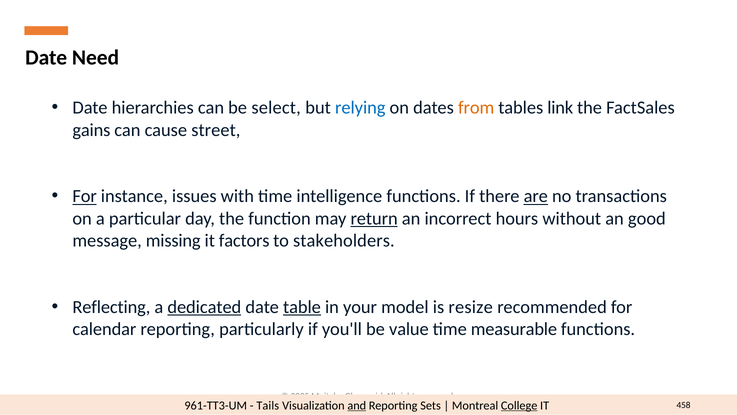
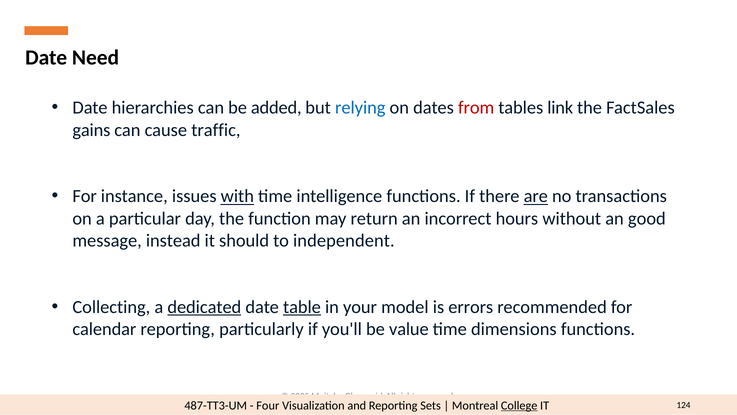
select: select -> added
from colour: orange -> red
street: street -> traffic
For at (85, 196) underline: present -> none
with underline: none -> present
return underline: present -> none
missing: missing -> instead
factors: factors -> should
stakeholders: stakeholders -> independent
Reflecting: Reflecting -> Collecting
resize: resize -> errors
measurable: measurable -> dimensions
961-TT3-UM: 961-TT3-UM -> 487-TT3-UM
Tails: Tails -> Four
and underline: present -> none
458: 458 -> 124
